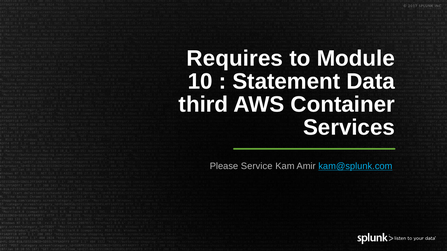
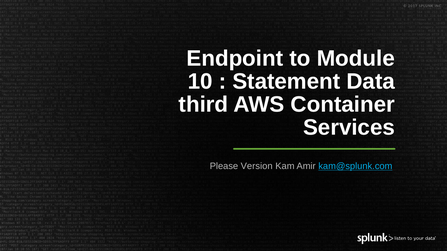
Requires: Requires -> Endpoint
Service: Service -> Version
